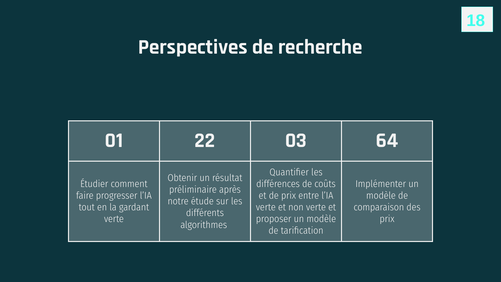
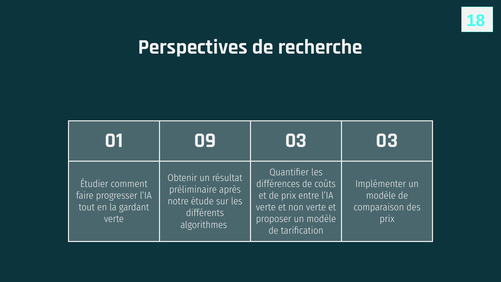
22: 22 -> 09
03 64: 64 -> 03
